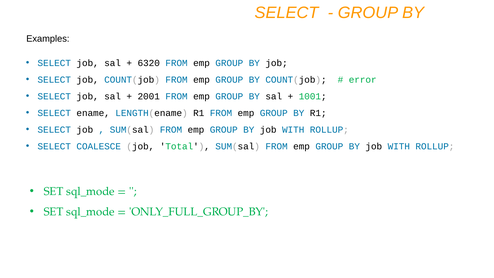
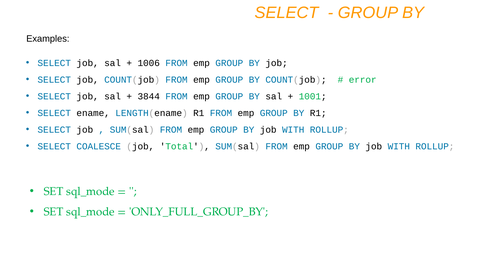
6320: 6320 -> 1006
2001: 2001 -> 3844
